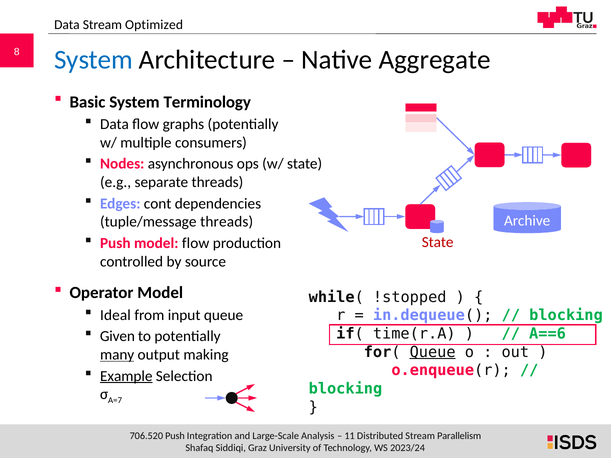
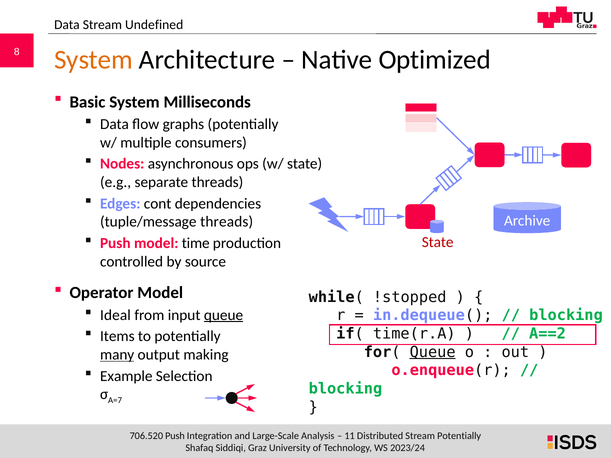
Optimized: Optimized -> Undefined
System at (93, 60) colour: blue -> orange
Aggregate: Aggregate -> Optimized
Terminology: Terminology -> Milliseconds
model flow: flow -> time
queue at (224, 315) underline: none -> present
A==6: A==6 -> A==2
Given: Given -> Items
Example underline: present -> none
Stream Parallelism: Parallelism -> Potentially
